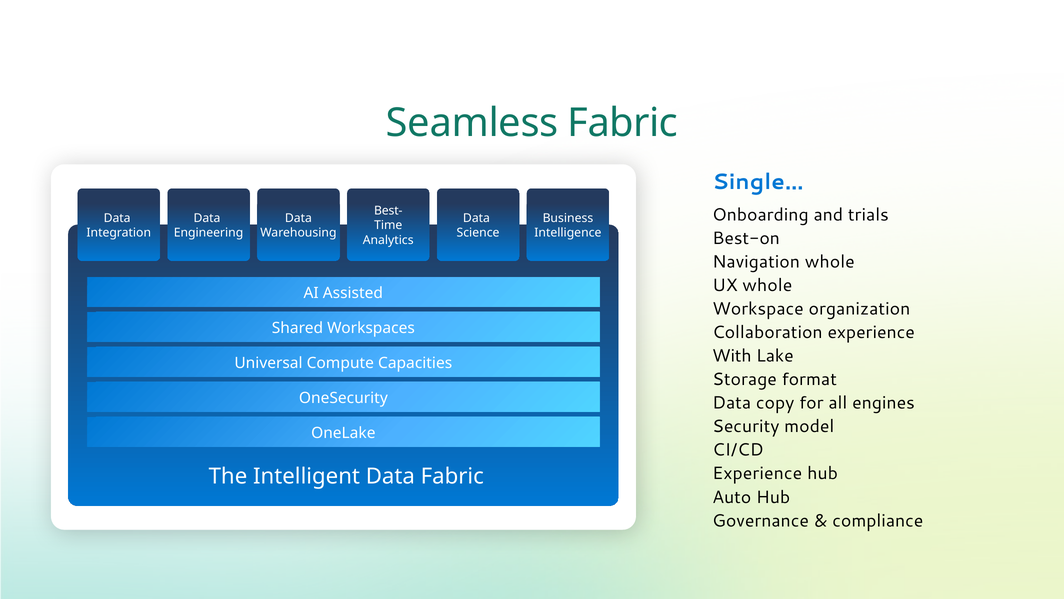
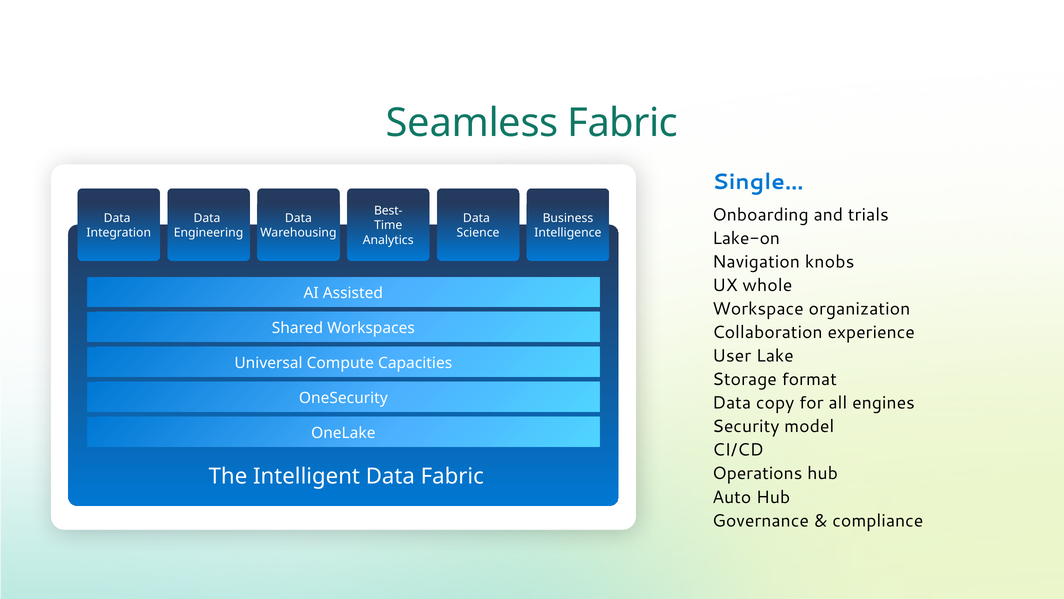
Best-on: Best-on -> Lake-on
Navigation whole: whole -> knobs
With: With -> User
Experience at (757, 473): Experience -> Operations
